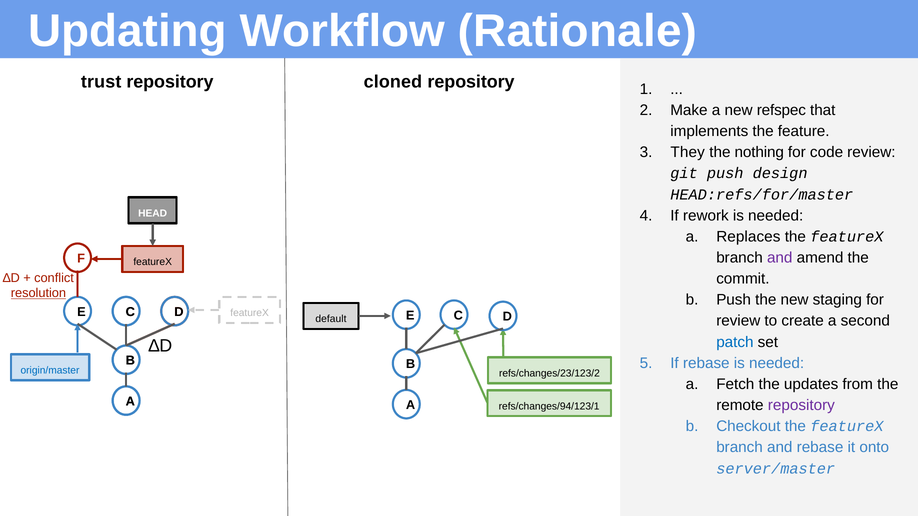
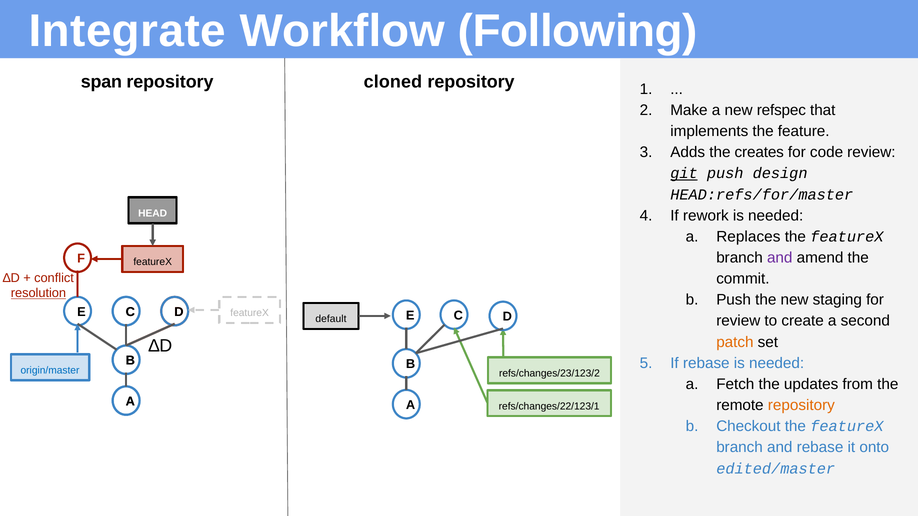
Updating: Updating -> Integrate
Rationale: Rationale -> Following
trust: trust -> span
They: They -> Adds
nothing: nothing -> creates
git underline: none -> present
patch colour: blue -> orange
repository at (801, 406) colour: purple -> orange
refs/changes/94/123/1: refs/changes/94/123/1 -> refs/changes/22/123/1
server/master: server/master -> edited/master
